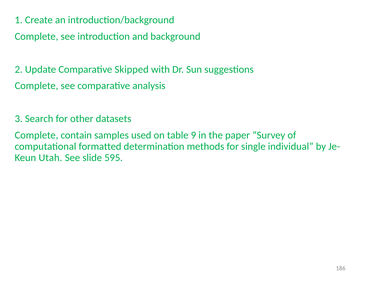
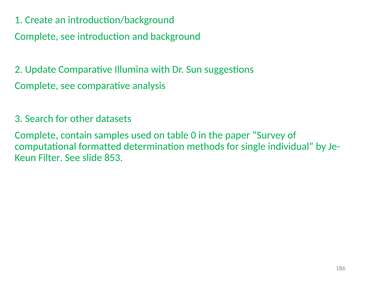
Skipped: Skipped -> Illumina
9: 9 -> 0
Utah: Utah -> Filter
595: 595 -> 853
